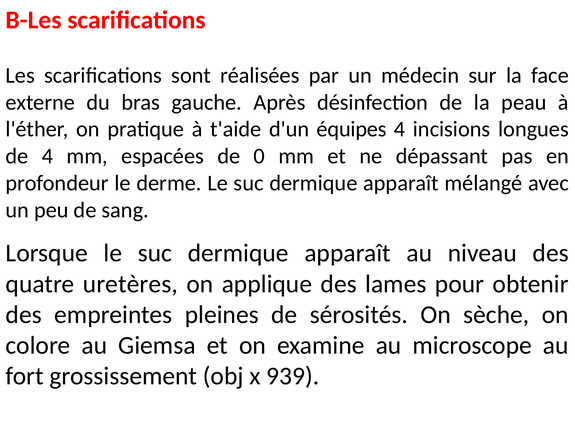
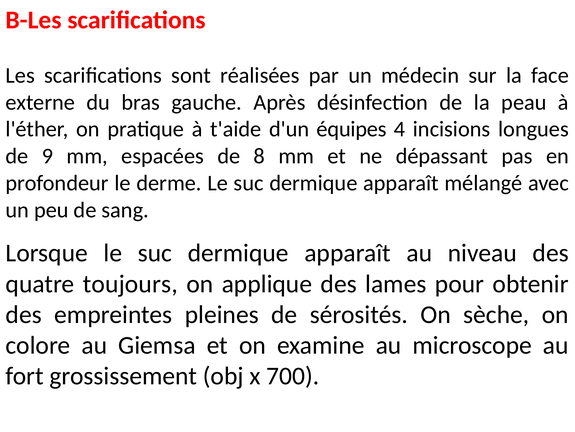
de 4: 4 -> 9
0: 0 -> 8
uretères: uretères -> toujours
939: 939 -> 700
